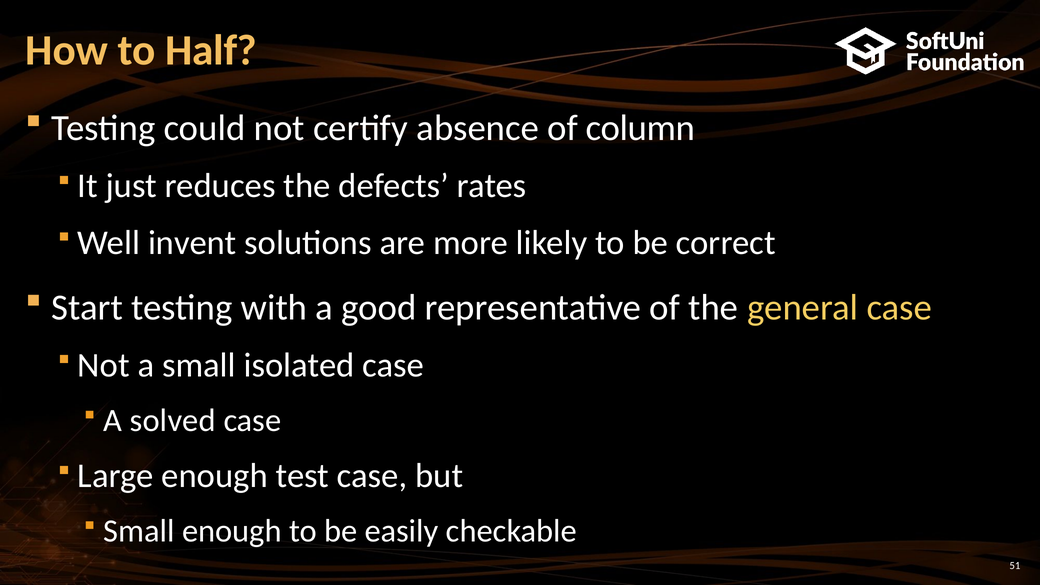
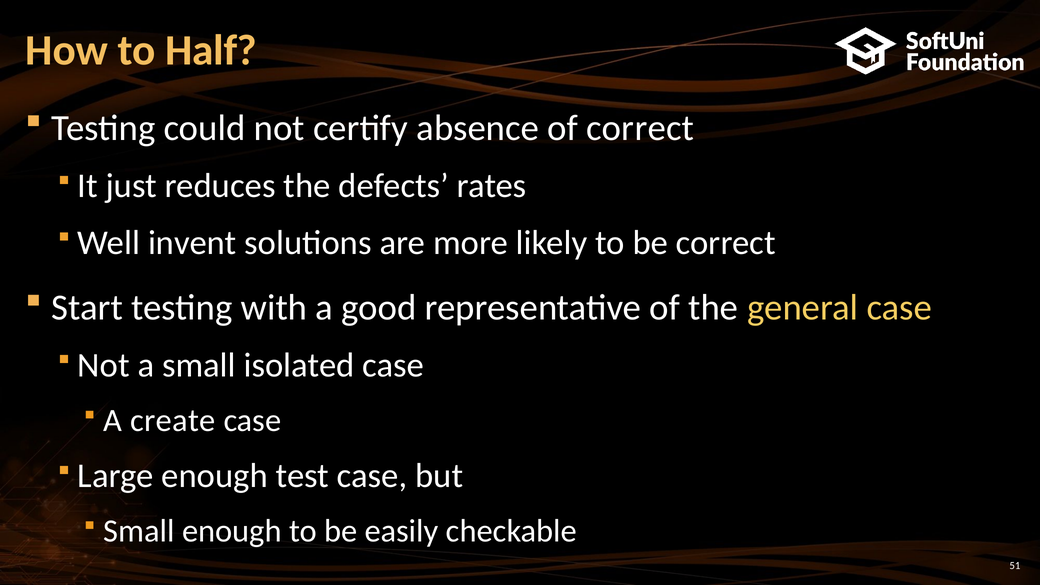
of column: column -> correct
solved: solved -> create
